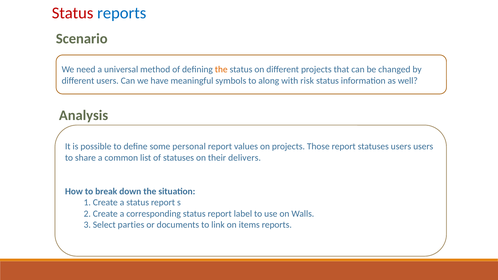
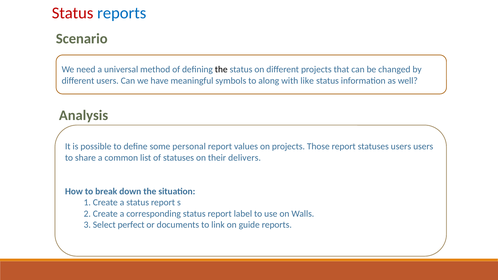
the at (221, 70) colour: orange -> black
risk: risk -> like
parties: parties -> perfect
items: items -> guide
